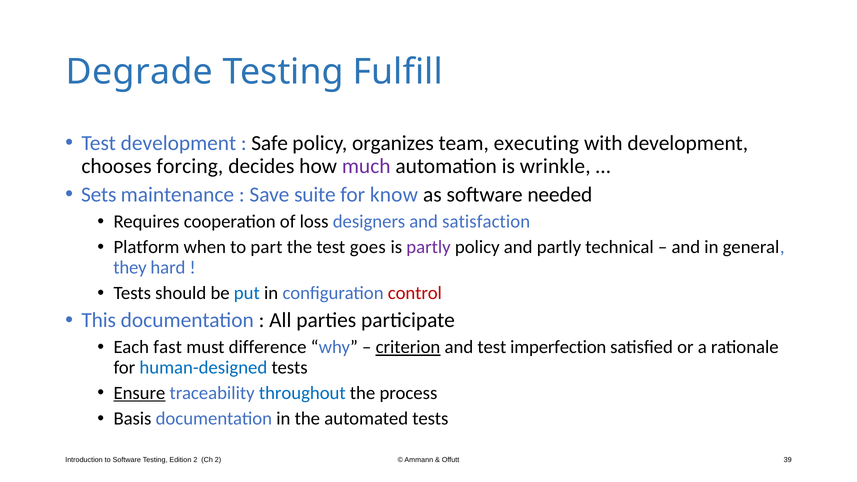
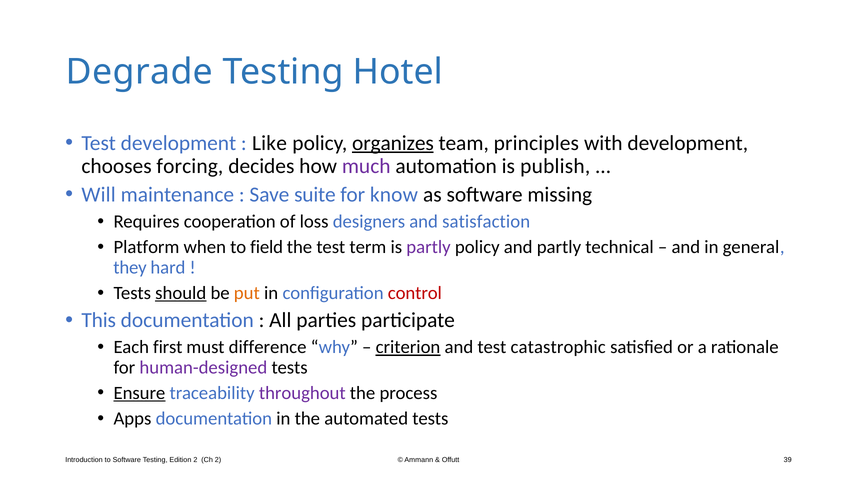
Fulfill: Fulfill -> Hotel
Safe: Safe -> Like
organizes underline: none -> present
executing: executing -> principles
wrinkle: wrinkle -> publish
Sets: Sets -> Will
needed: needed -> missing
part: part -> field
goes: goes -> term
should underline: none -> present
put colour: blue -> orange
fast: fast -> first
imperfection: imperfection -> catastrophic
human-designed colour: blue -> purple
throughout colour: blue -> purple
Basis: Basis -> Apps
